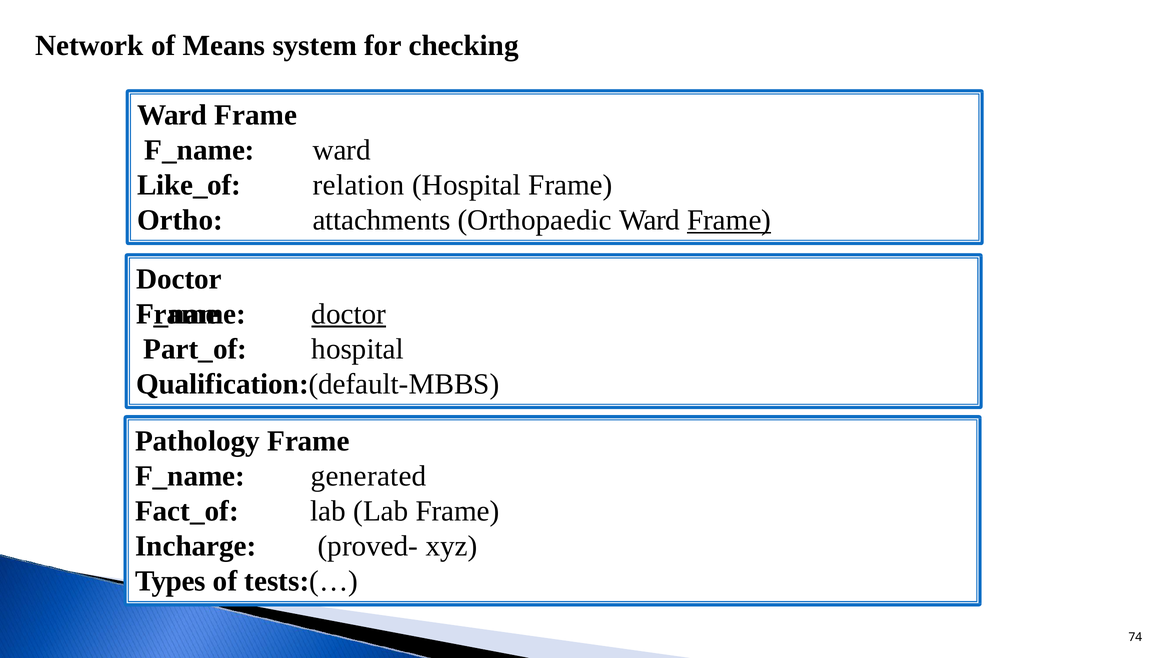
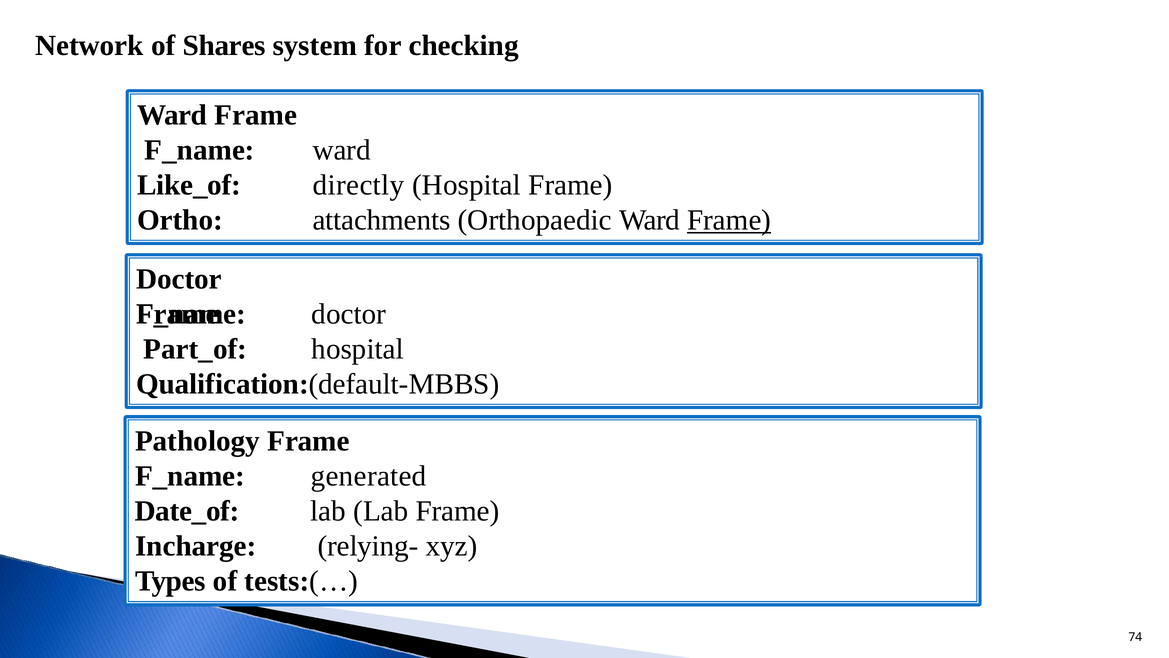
Means: Means -> Shares
relation: relation -> directly
doctor at (349, 314) underline: present -> none
Fact_of: Fact_of -> Date_of
proved-: proved- -> relying-
